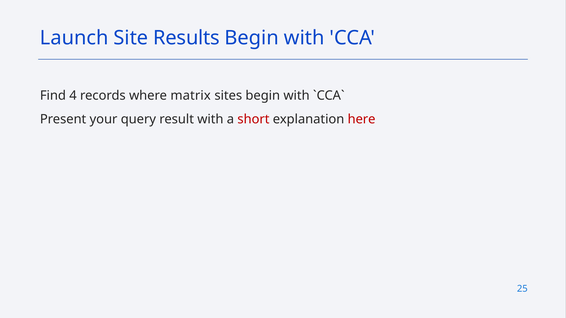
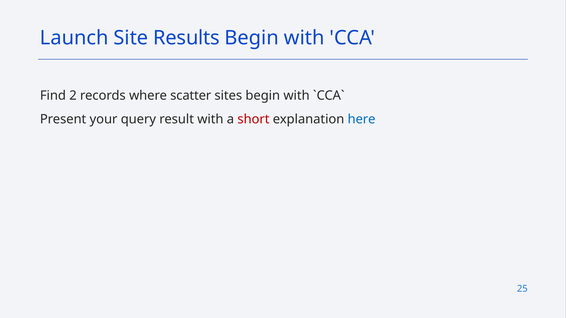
4: 4 -> 2
matrix: matrix -> scatter
here colour: red -> blue
